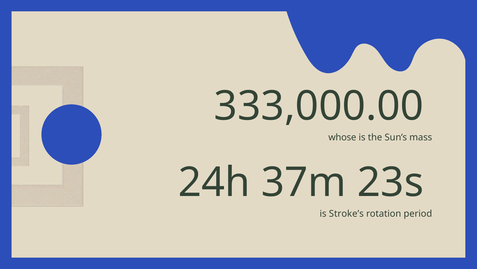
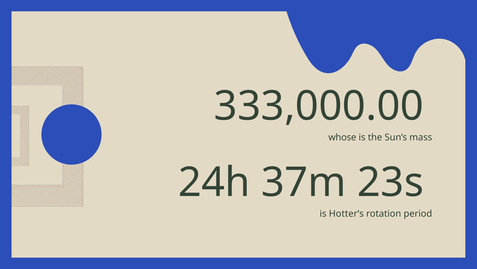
Stroke’s: Stroke’s -> Hotter’s
